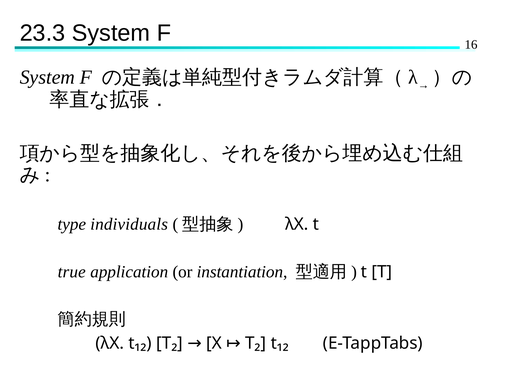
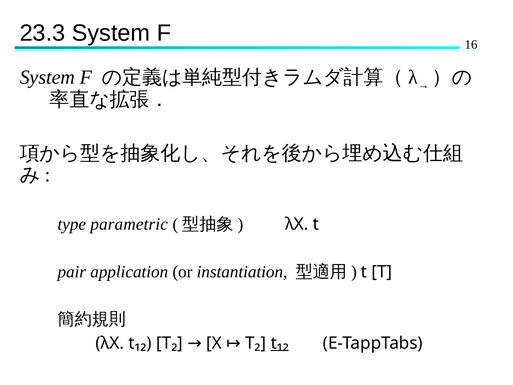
individuals: individuals -> parametric
true: true -> pair
t₁₂ at (280, 343) underline: none -> present
